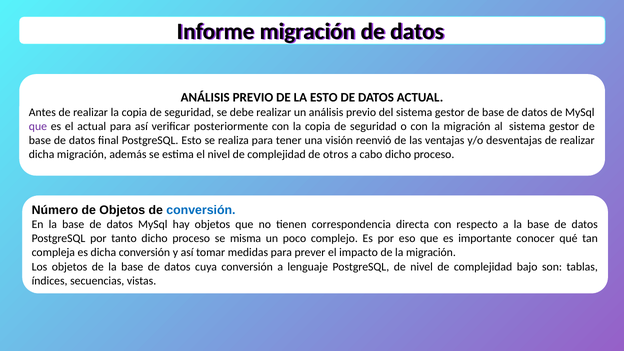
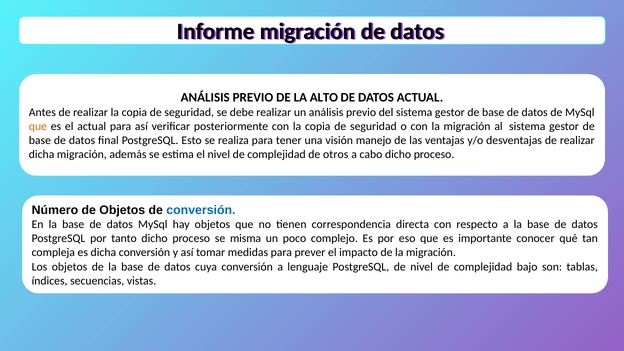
LA ESTO: ESTO -> ALTO
que at (38, 126) colour: purple -> orange
reenvió: reenvió -> manejo
